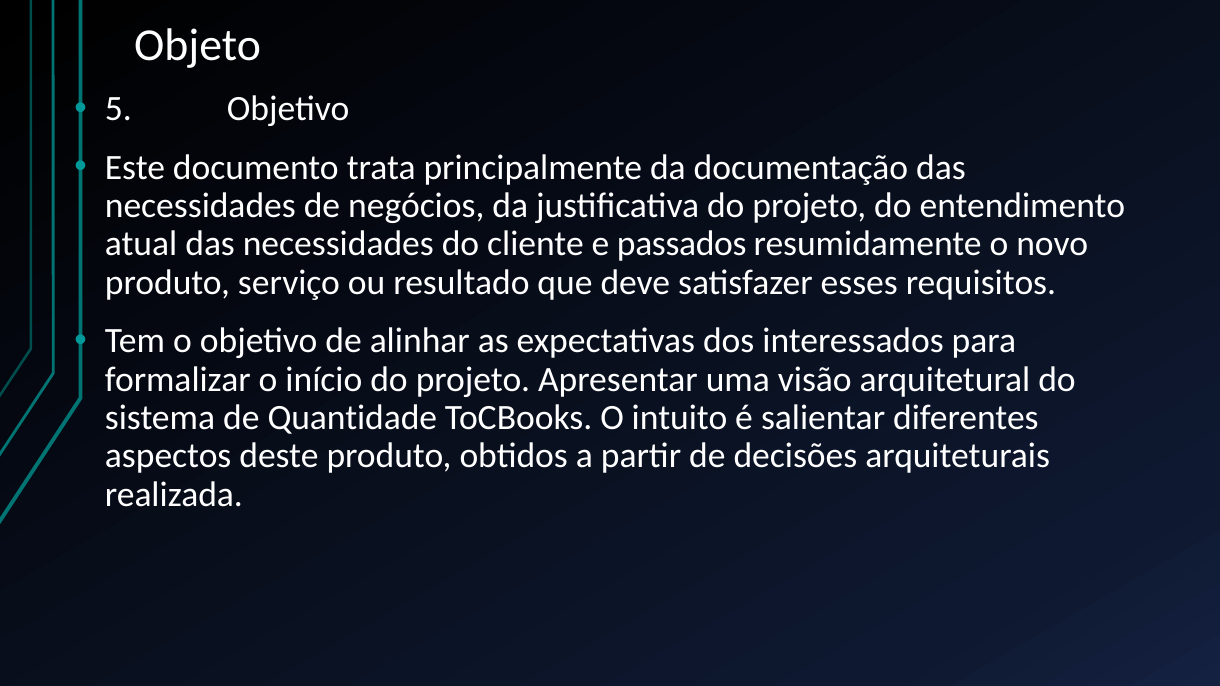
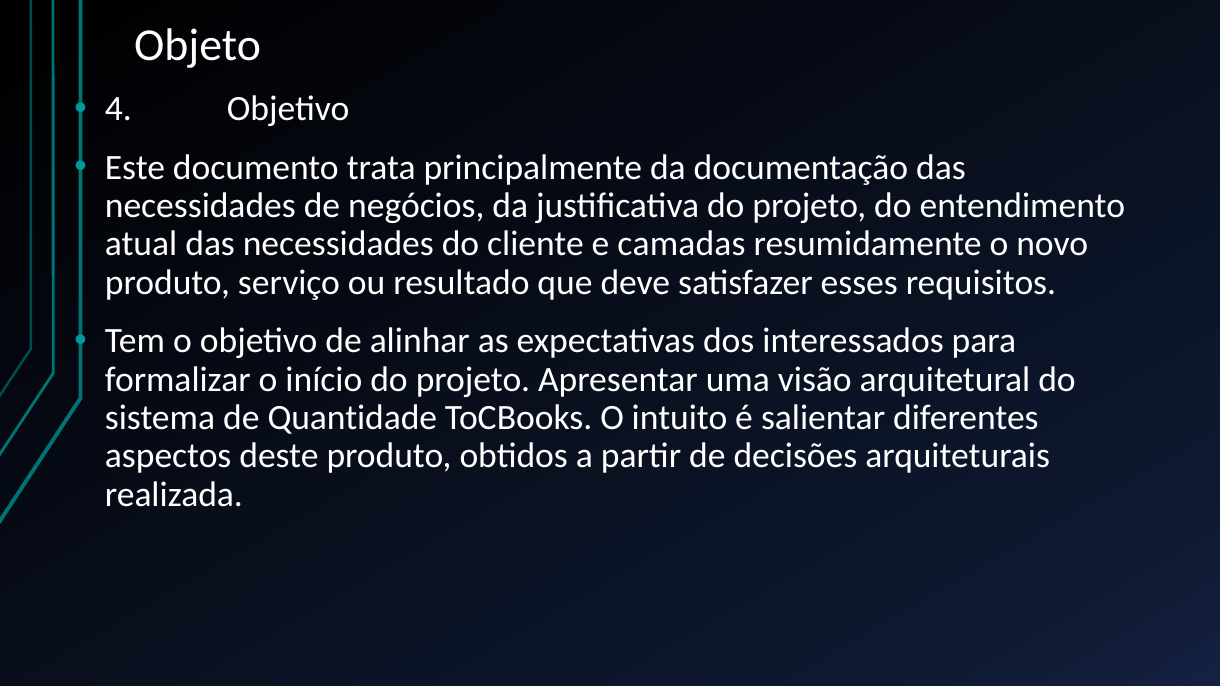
5: 5 -> 4
passados: passados -> camadas
